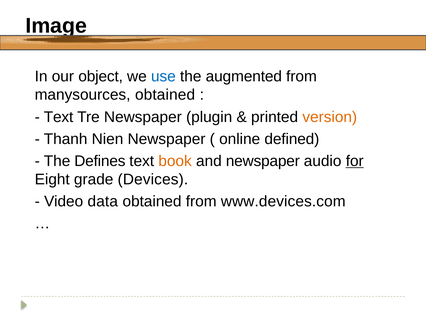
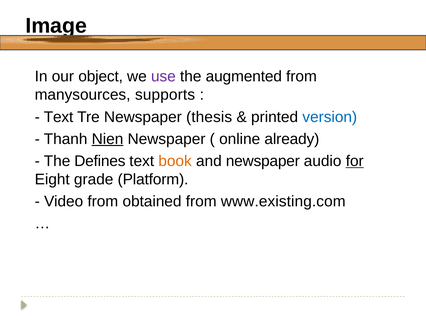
use colour: blue -> purple
manysources obtained: obtained -> supports
plugin: plugin -> thesis
version colour: orange -> blue
Nien underline: none -> present
defined: defined -> already
Devices: Devices -> Platform
Video data: data -> from
www.devices.com: www.devices.com -> www.existing.com
